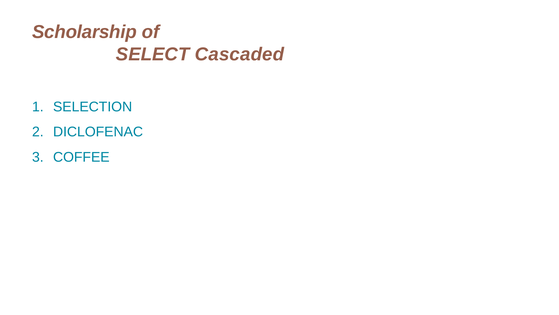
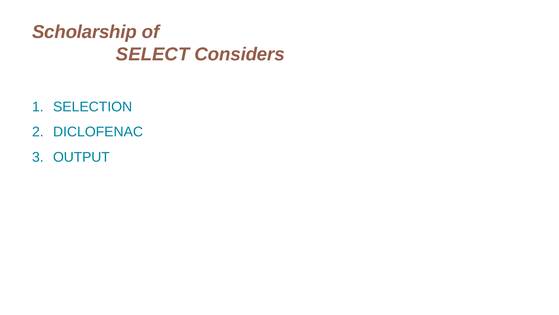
Cascaded: Cascaded -> Considers
COFFEE: COFFEE -> OUTPUT
